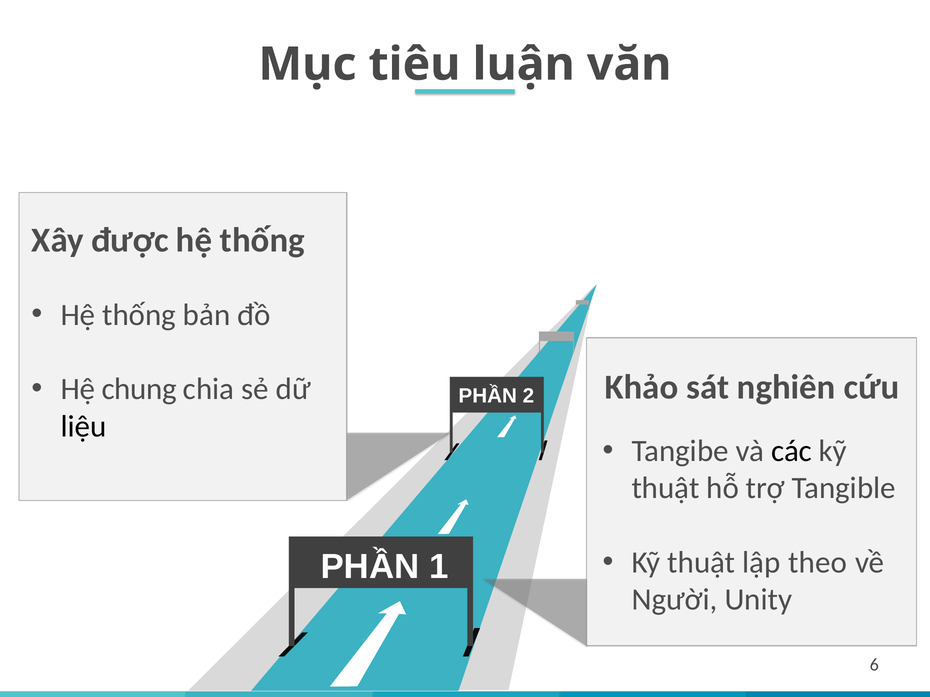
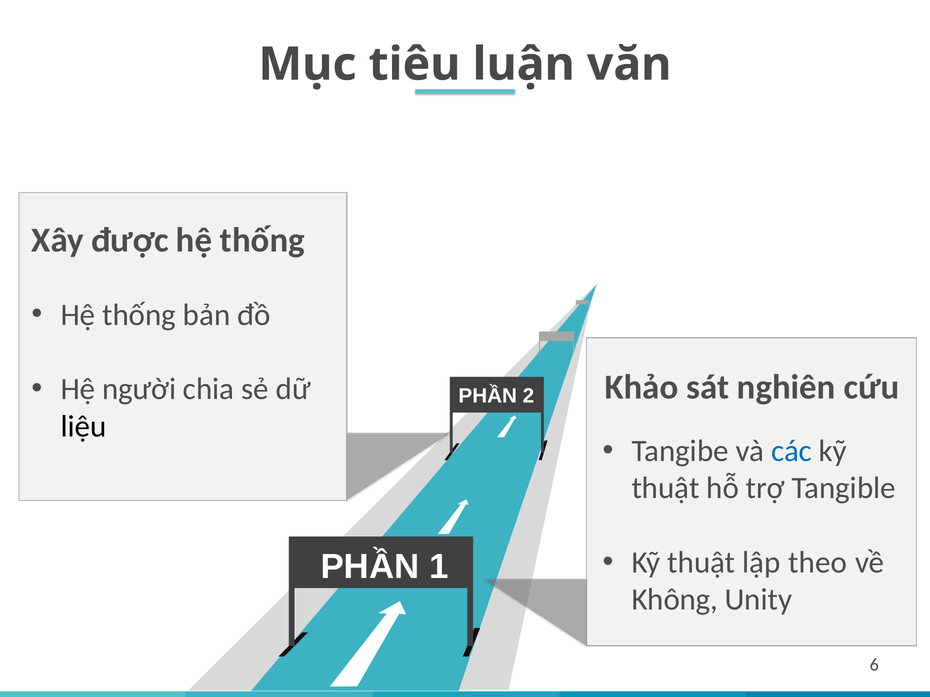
chung: chung -> người
các colour: black -> blue
Người: Người -> Không
